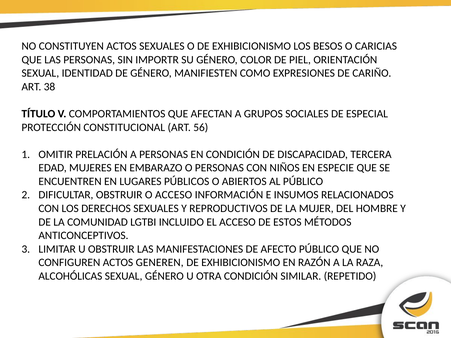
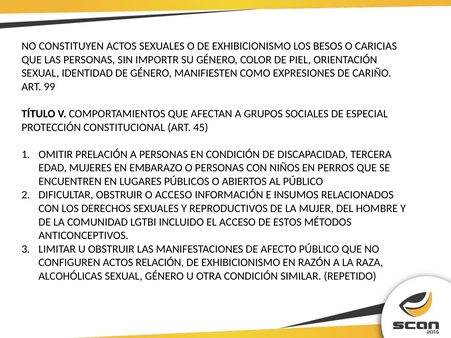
38: 38 -> 99
56: 56 -> 45
ESPECIE: ESPECIE -> PERROS
GENEREN: GENEREN -> RELACIÓN
